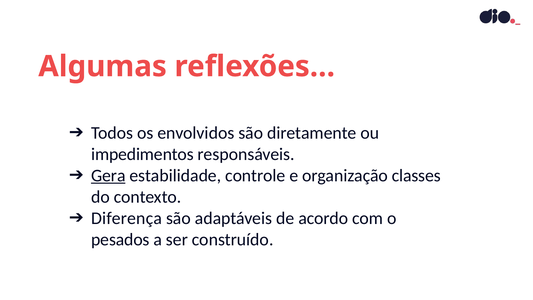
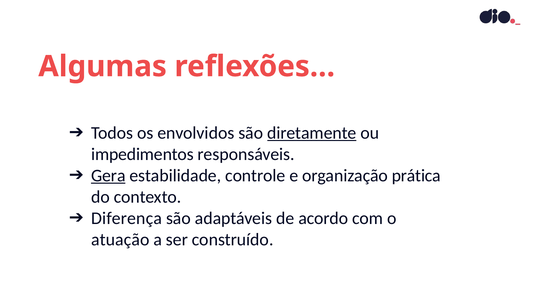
diretamente underline: none -> present
classes: classes -> prática
pesados: pesados -> atuação
